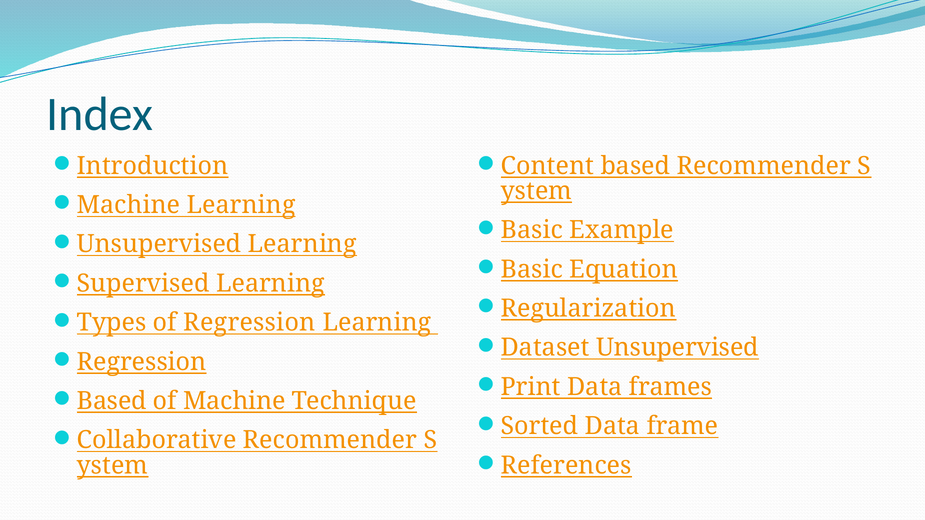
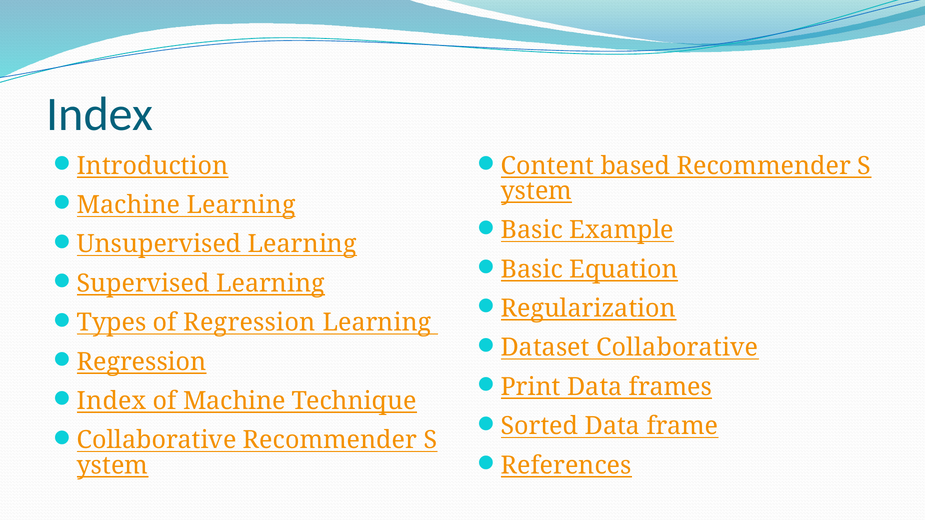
Dataset Unsupervised: Unsupervised -> Collaborative
Based at (112, 401): Based -> Index
